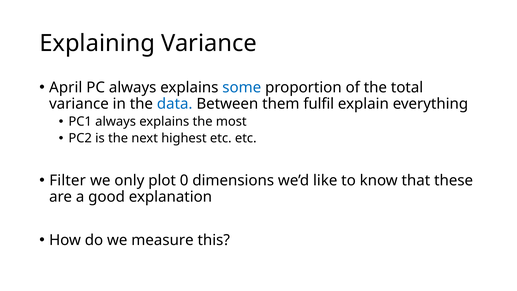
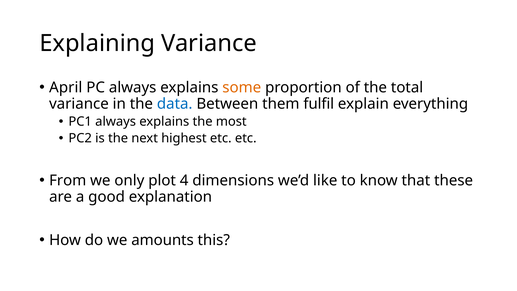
some colour: blue -> orange
Filter: Filter -> From
0: 0 -> 4
measure: measure -> amounts
